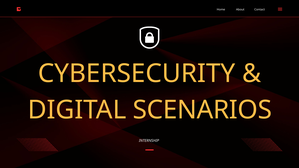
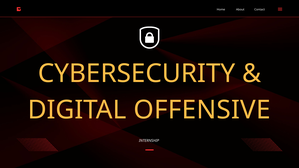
SCENARIOS: SCENARIOS -> OFFENSIVE
